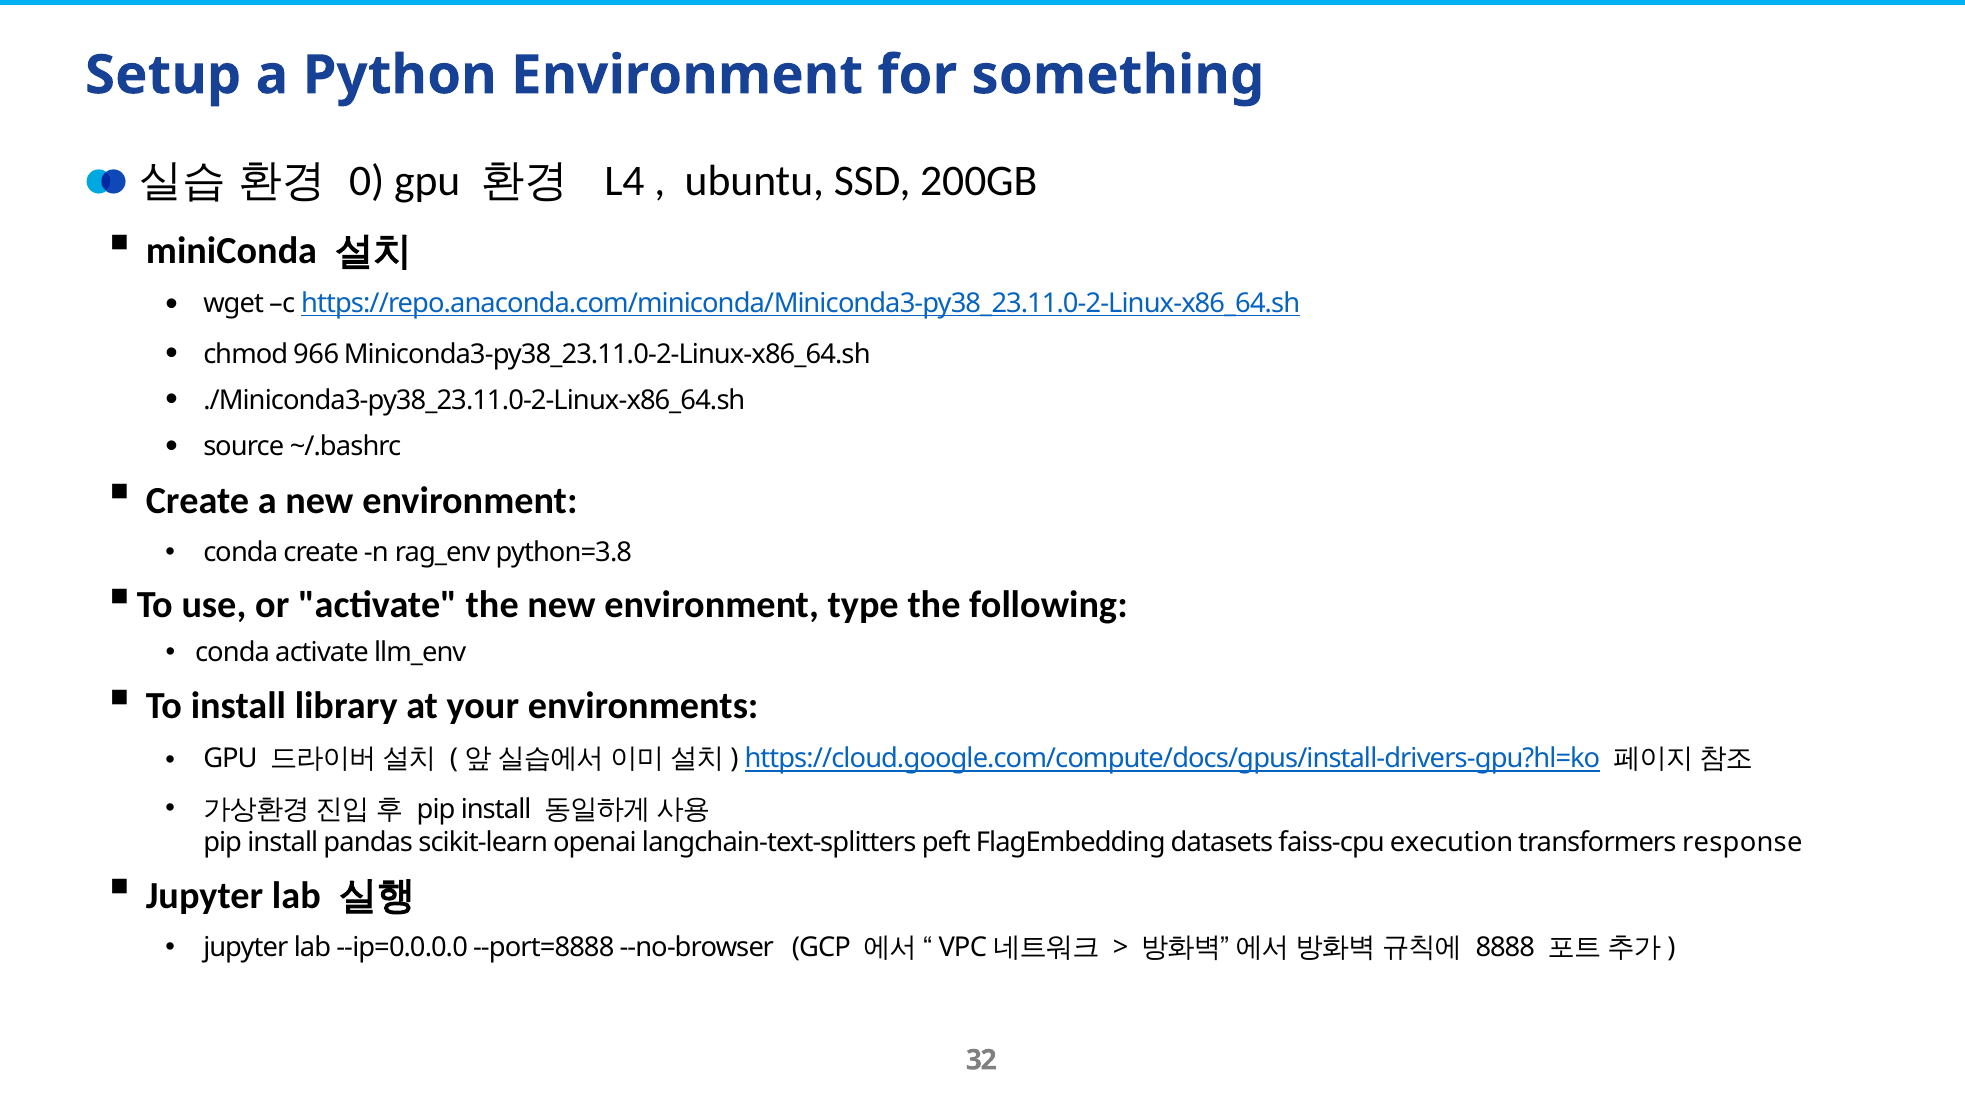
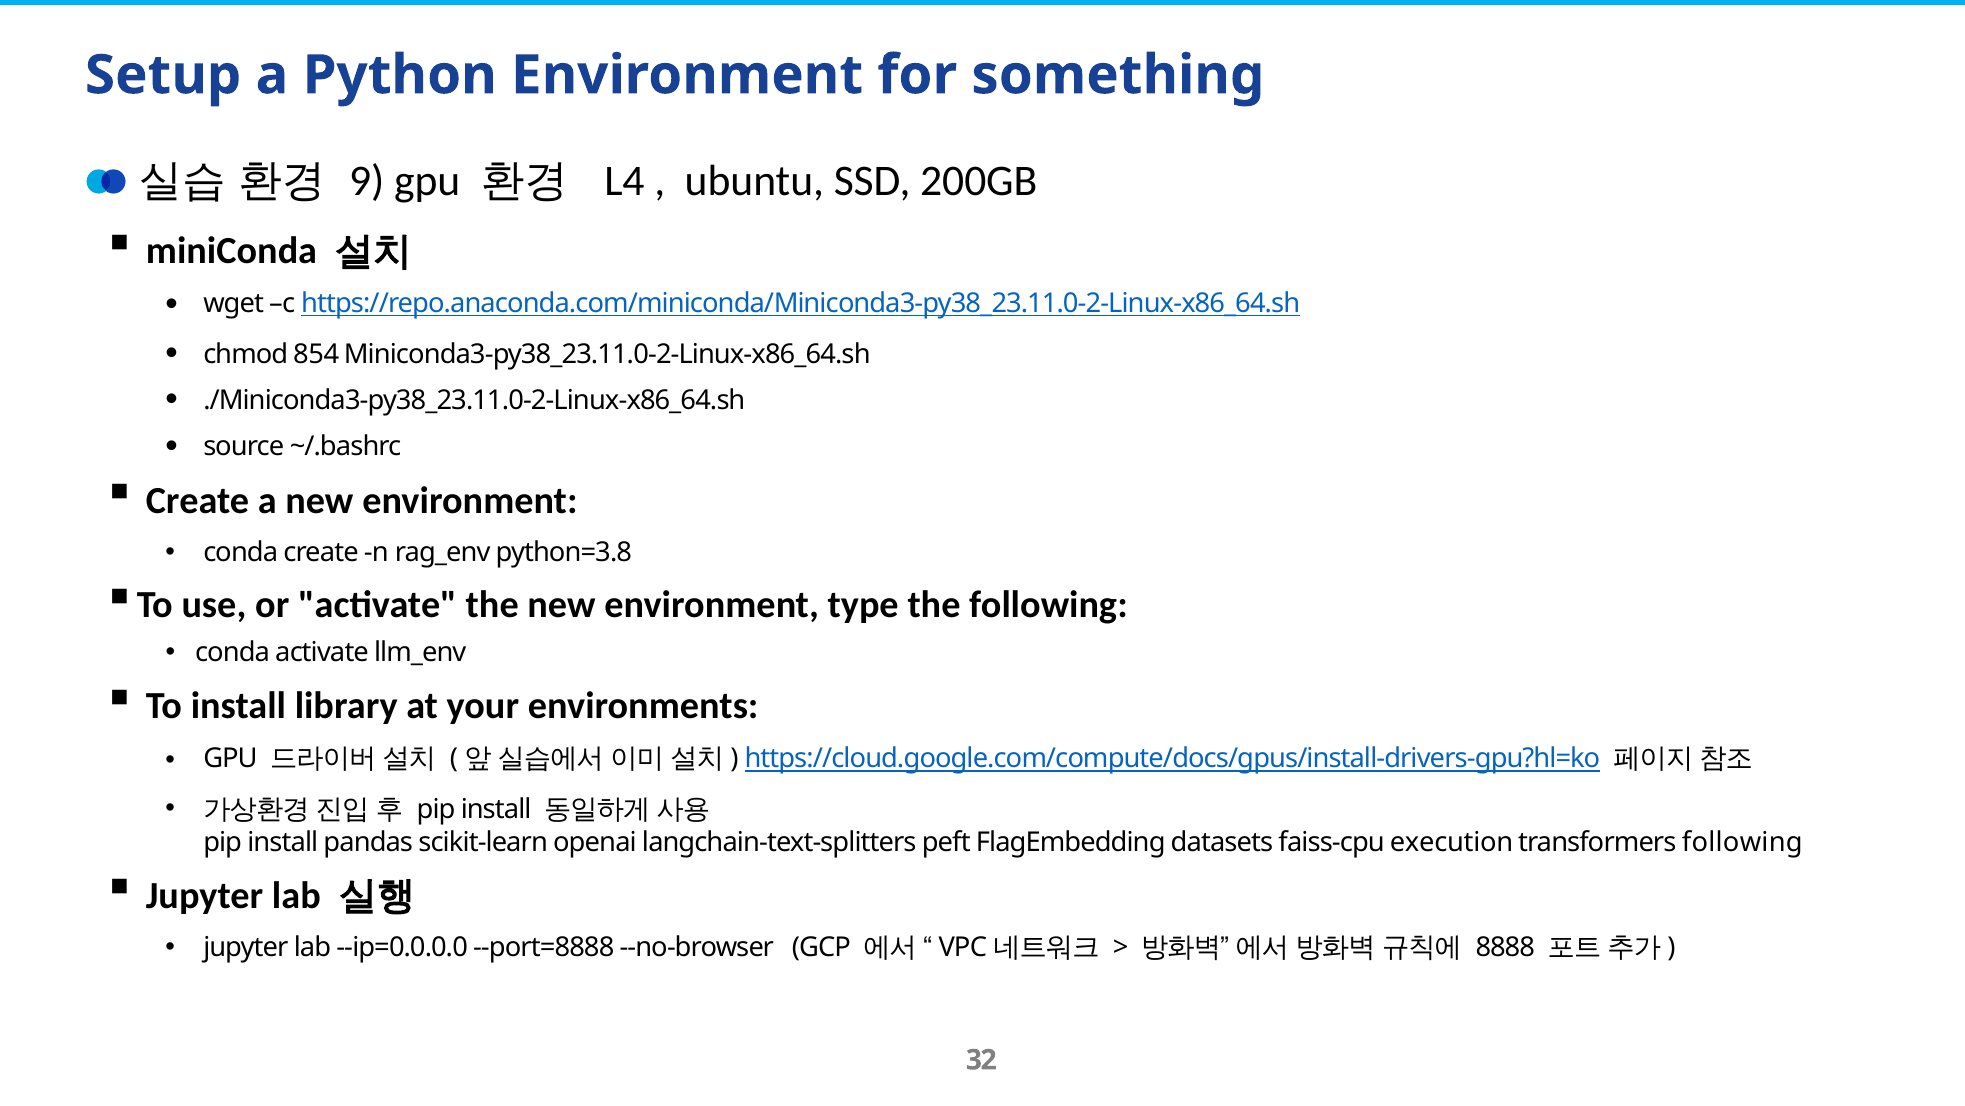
0: 0 -> 9
966: 966 -> 854
transformers response: response -> following
